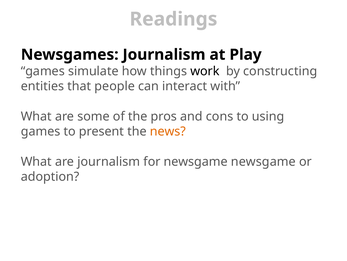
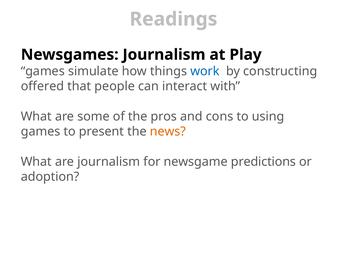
work colour: black -> blue
entities: entities -> offered
newsgame newsgame: newsgame -> predictions
